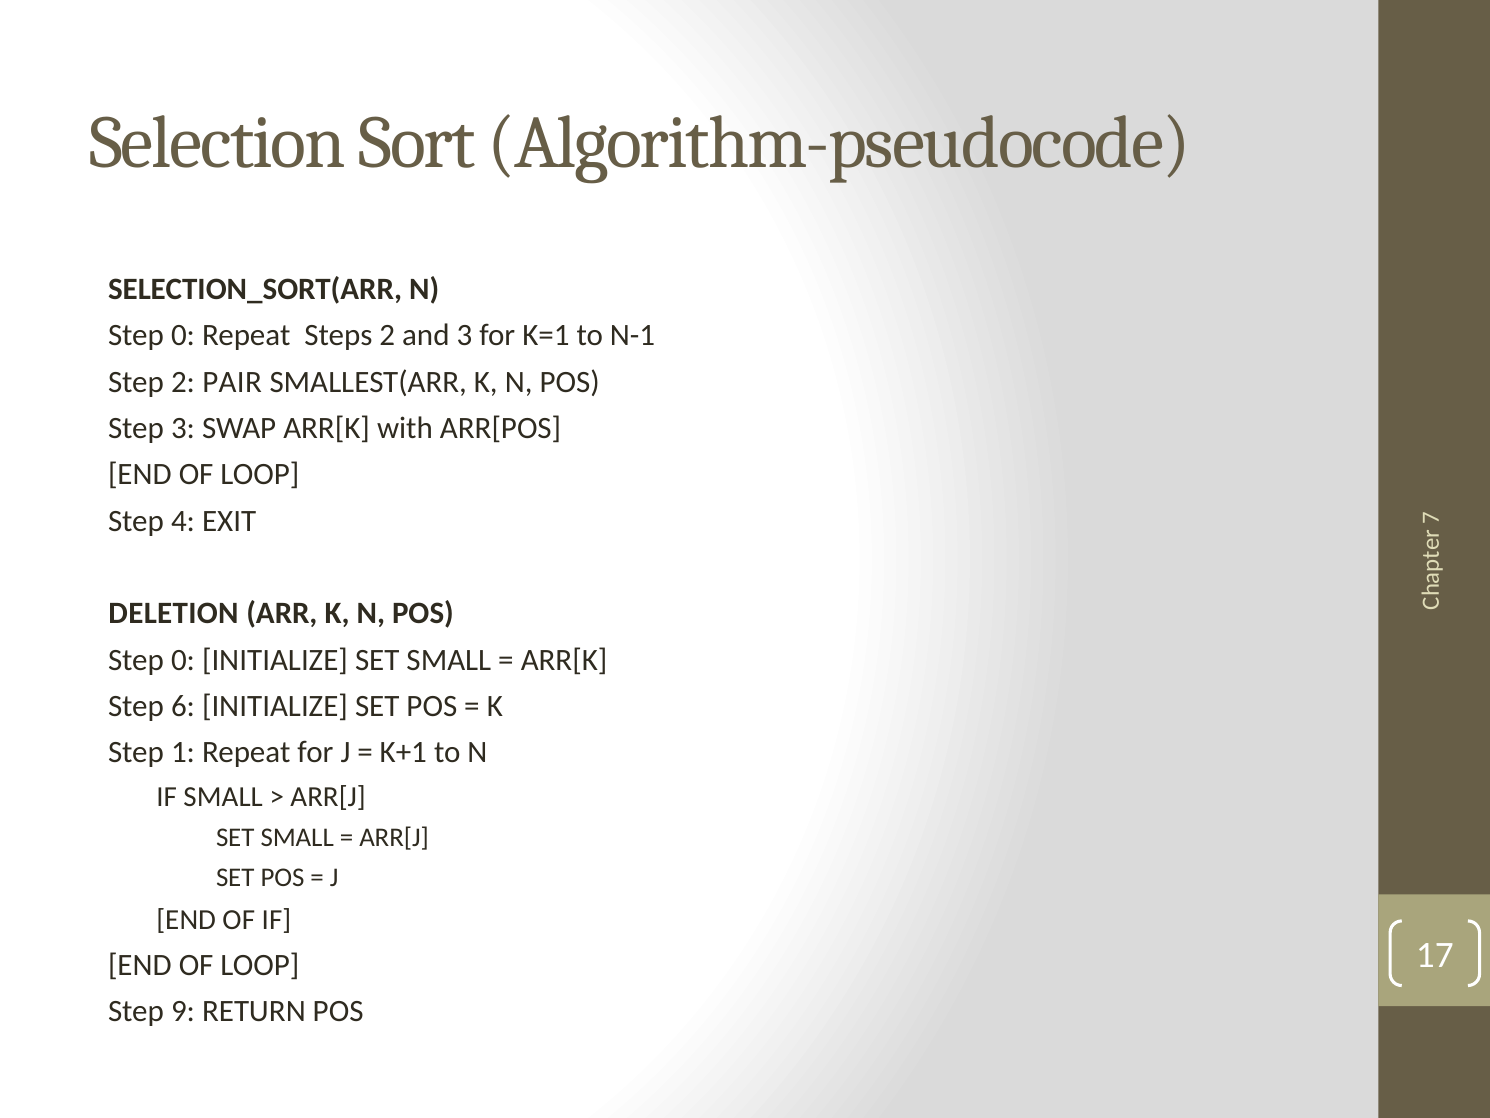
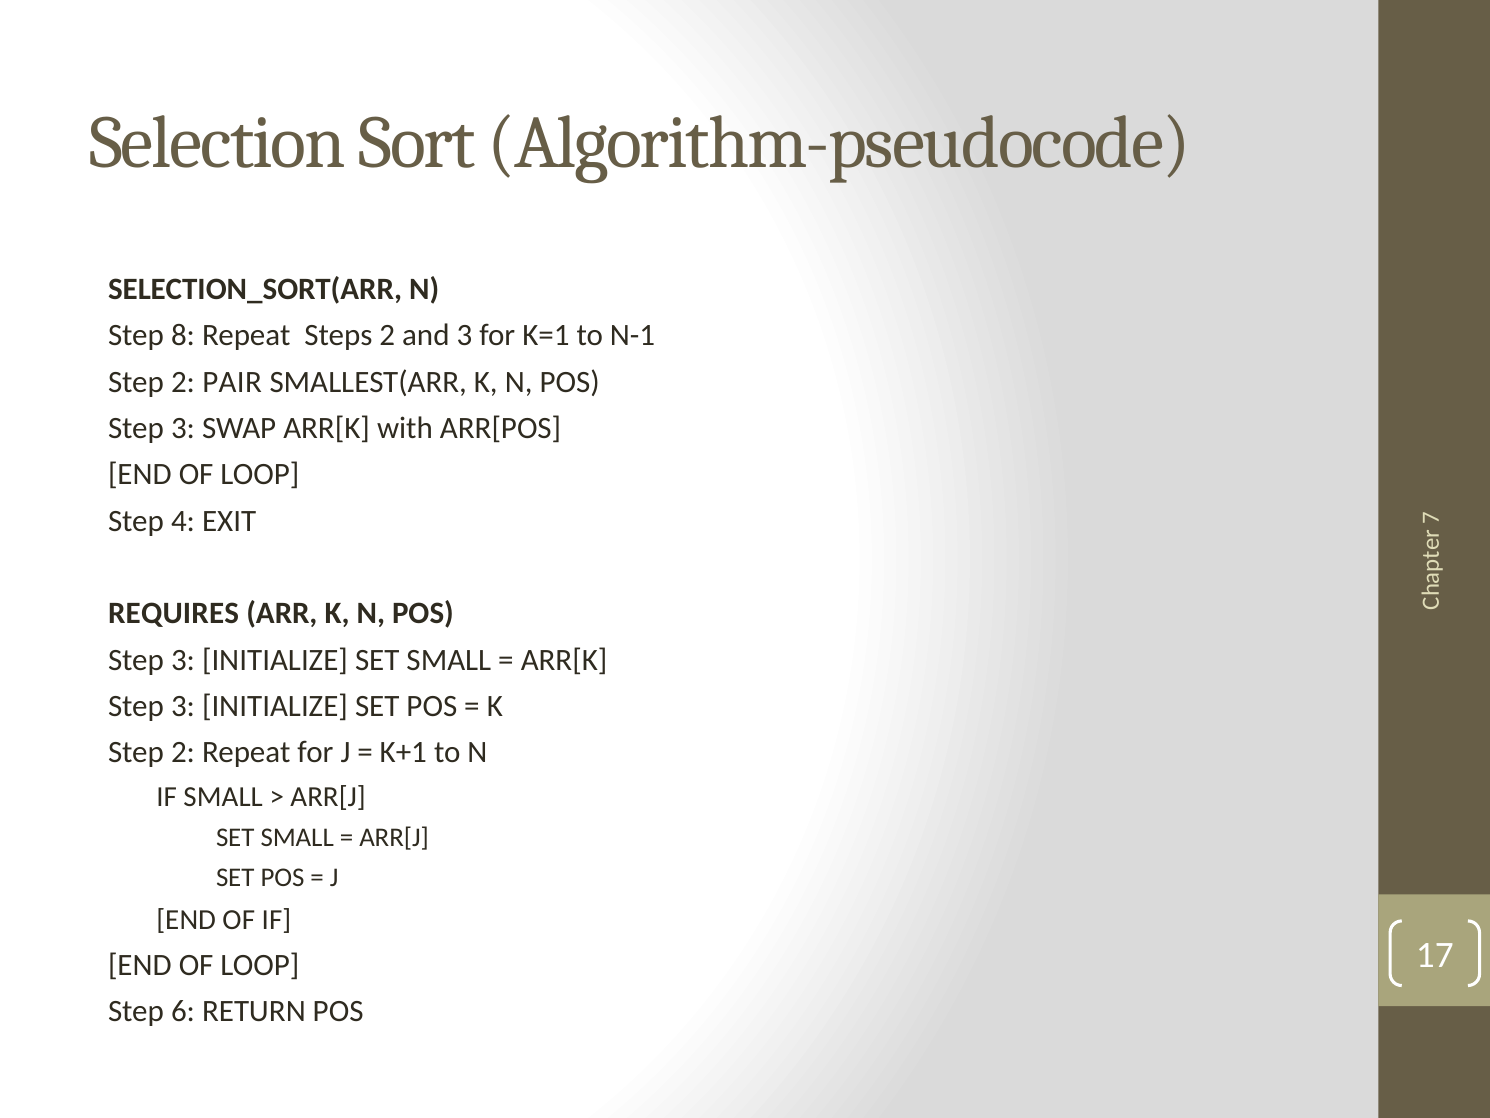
0 at (183, 335): 0 -> 8
DELETION: DELETION -> REQUIRES
0 at (183, 660): 0 -> 3
6 at (183, 706): 6 -> 3
1 at (183, 752): 1 -> 2
9: 9 -> 6
